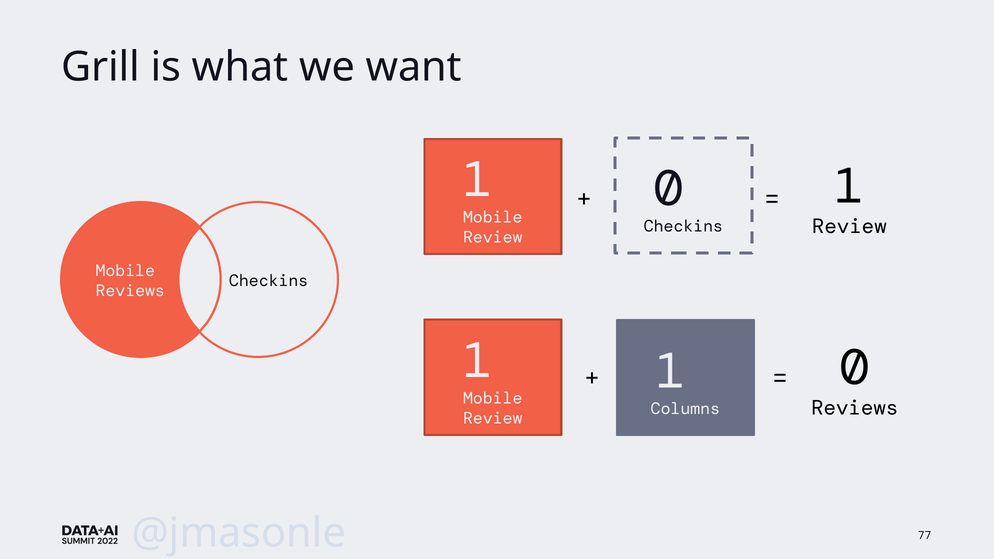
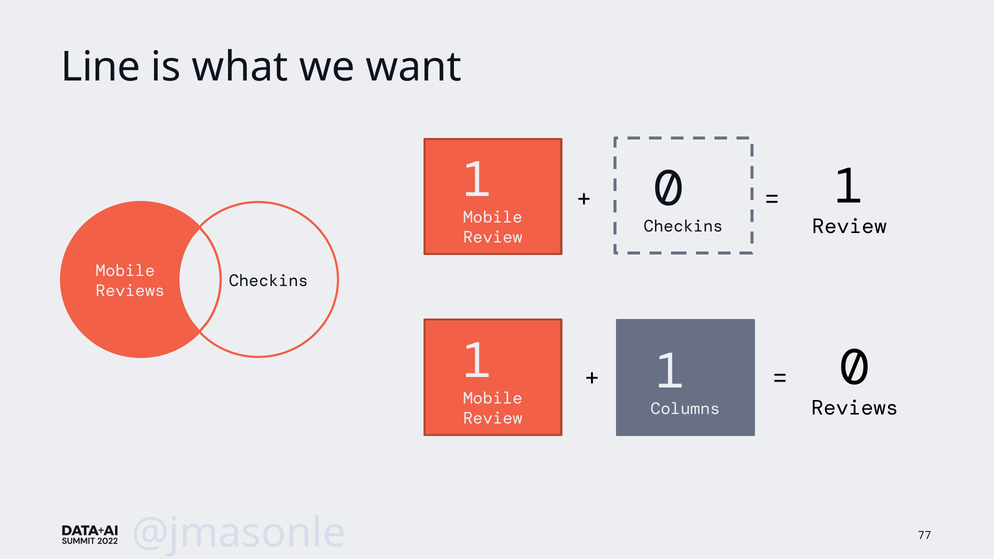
Grill: Grill -> Line
